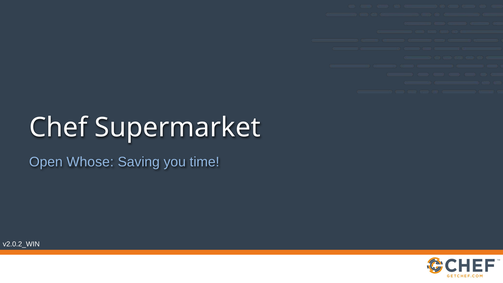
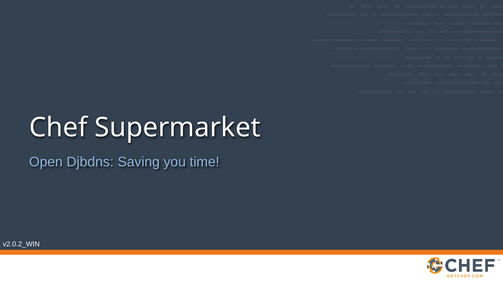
Whose: Whose -> Djbdns
